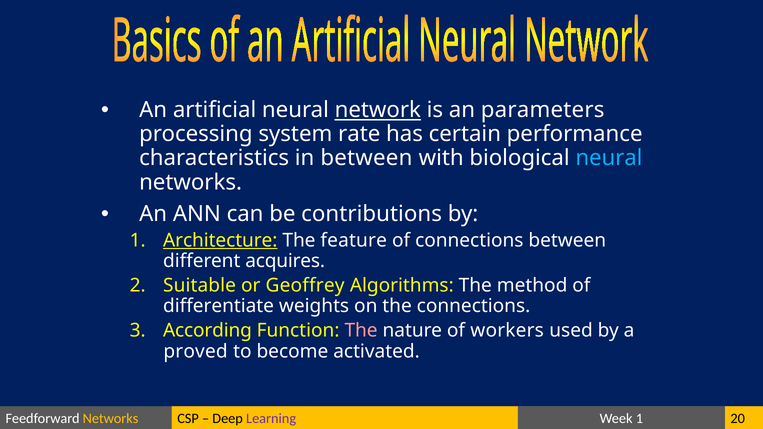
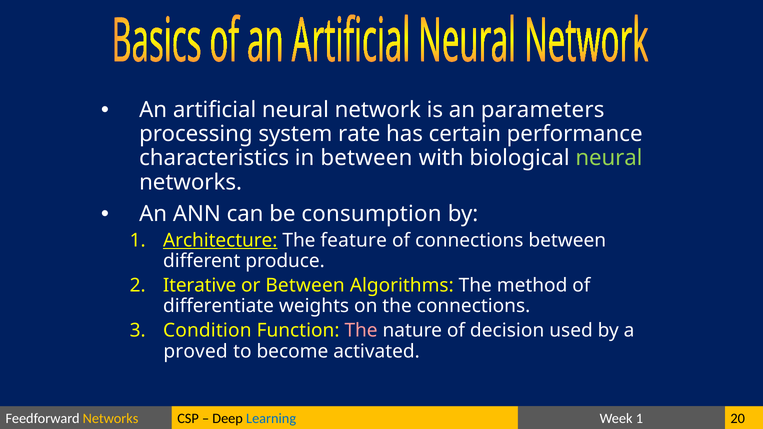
network underline: present -> none
neural at (609, 158) colour: light blue -> light green
contributions: contributions -> consumption
acquires: acquires -> produce
Suitable: Suitable -> Iterative
or Geoffrey: Geoffrey -> Between
According: According -> Condition
workers: workers -> decision
Learning colour: purple -> blue
